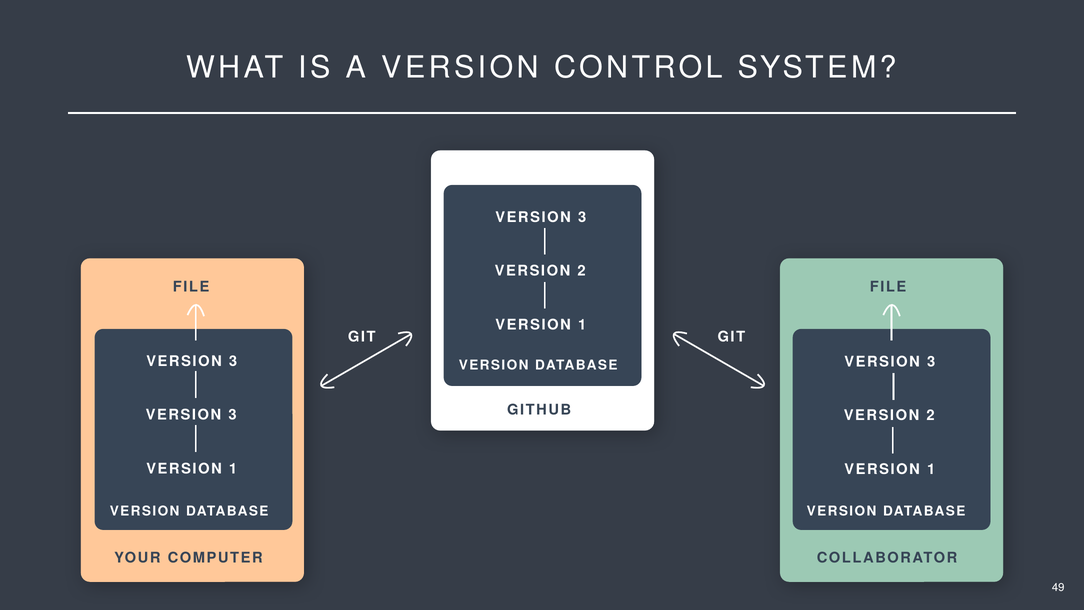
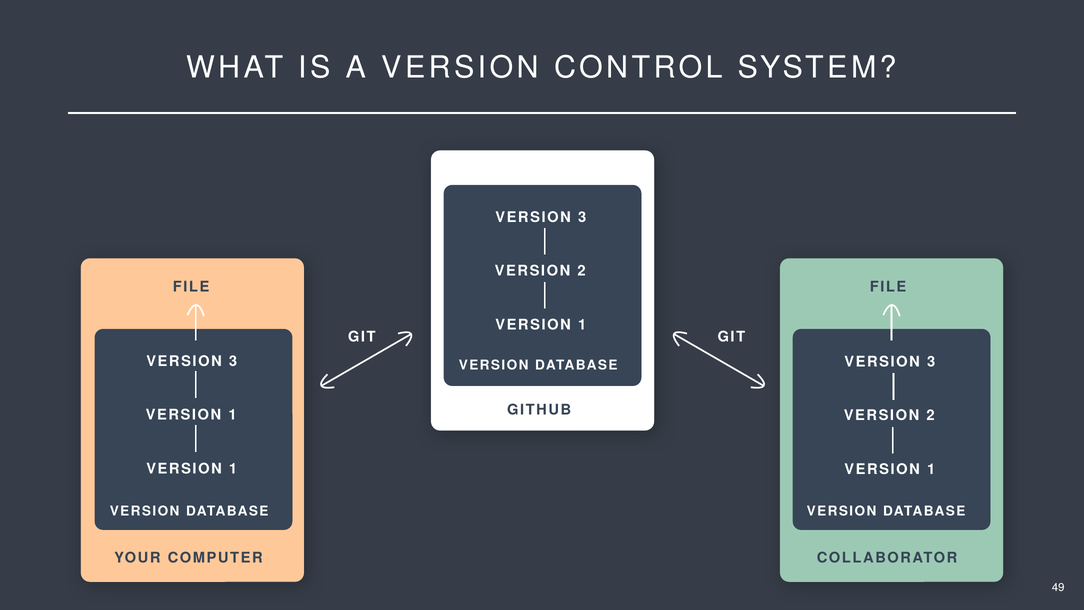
3 at (232, 415): 3 -> 1
